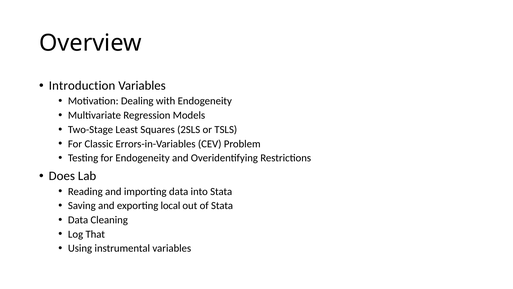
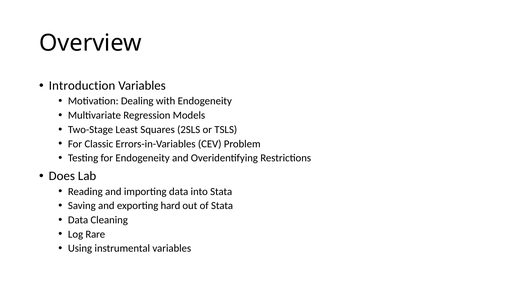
local: local -> hard
That: That -> Rare
